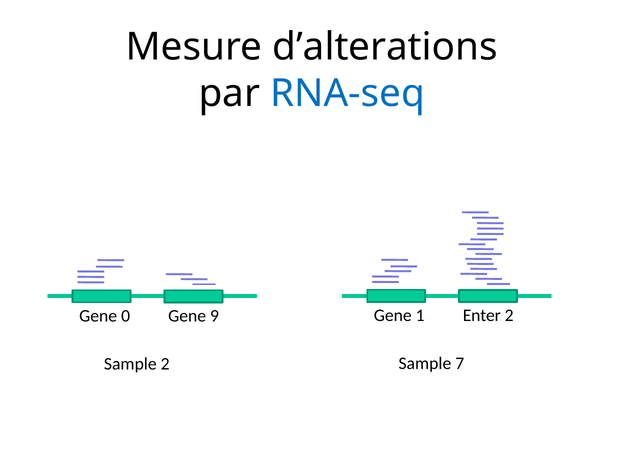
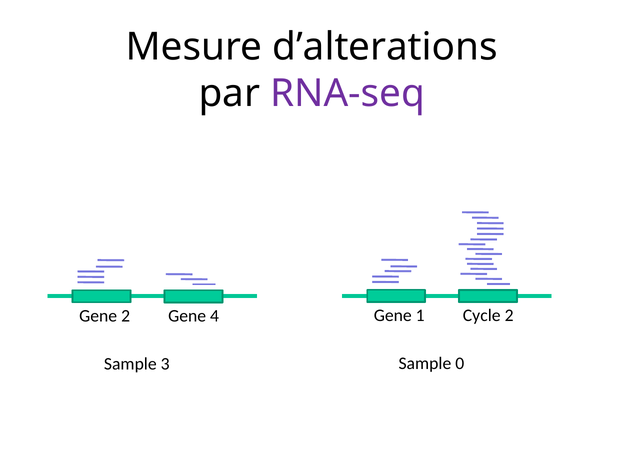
RNA-seq colour: blue -> purple
Enter: Enter -> Cycle
Gene 0: 0 -> 2
9: 9 -> 4
7: 7 -> 0
Sample 2: 2 -> 3
